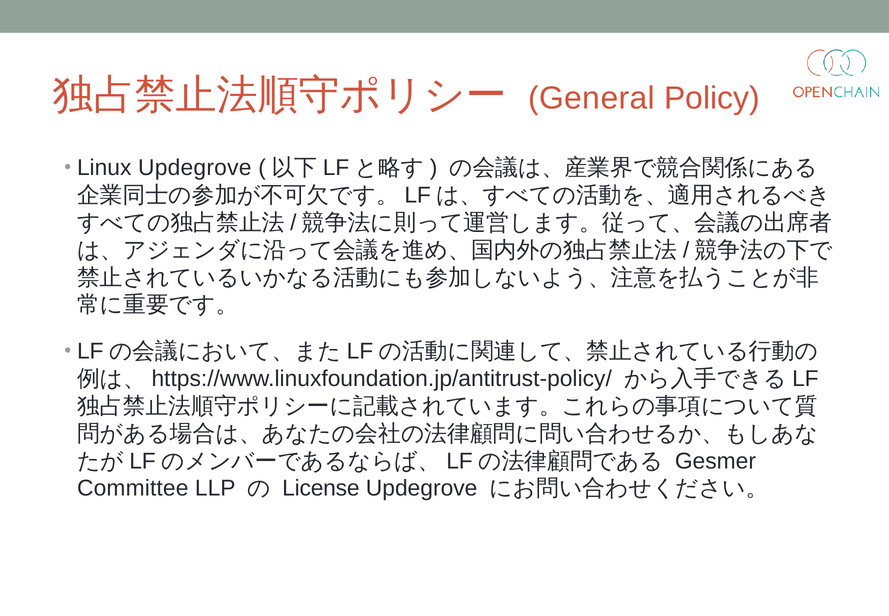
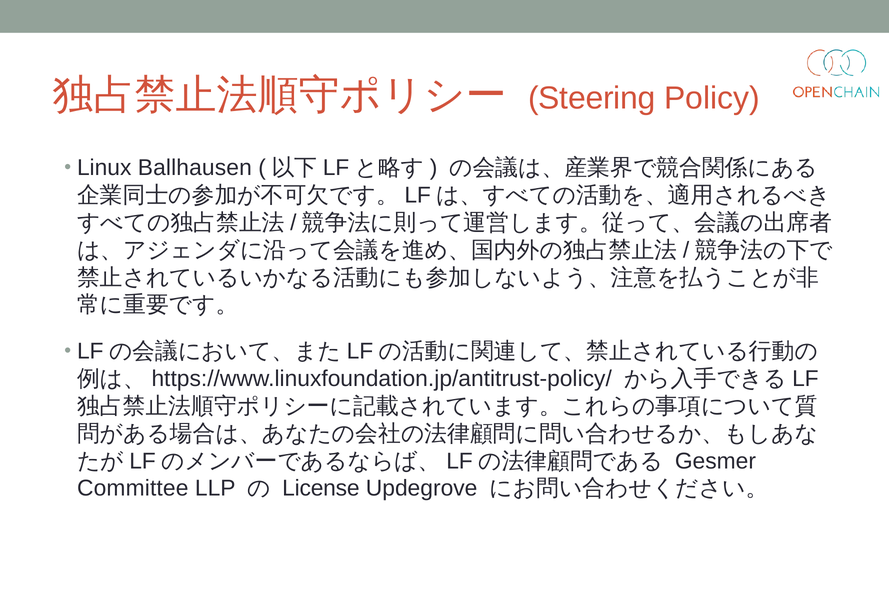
General: General -> Steering
Linux Updegrove: Updegrove -> Ballhausen
